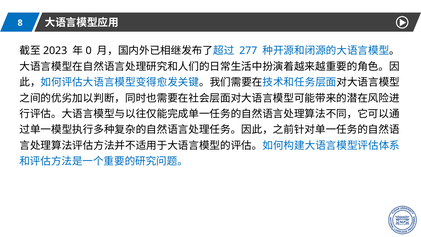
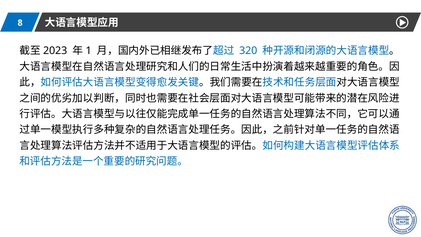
0: 0 -> 1
277: 277 -> 320
